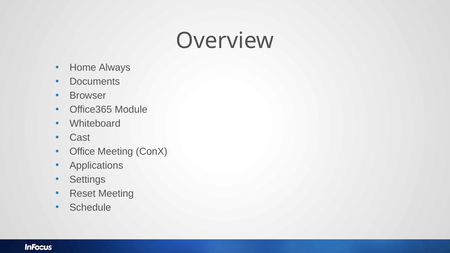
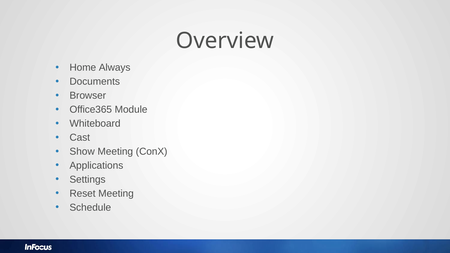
Office: Office -> Show
